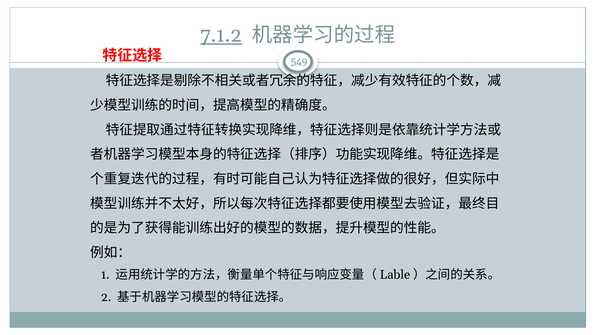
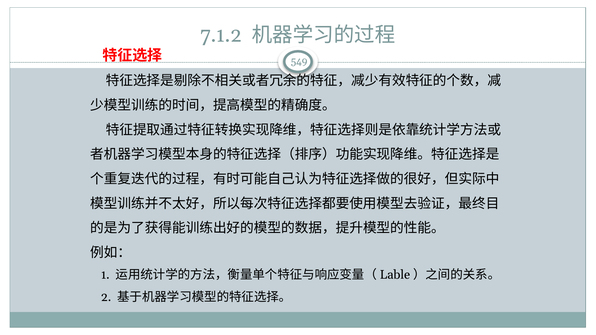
7.1.2 underline: present -> none
